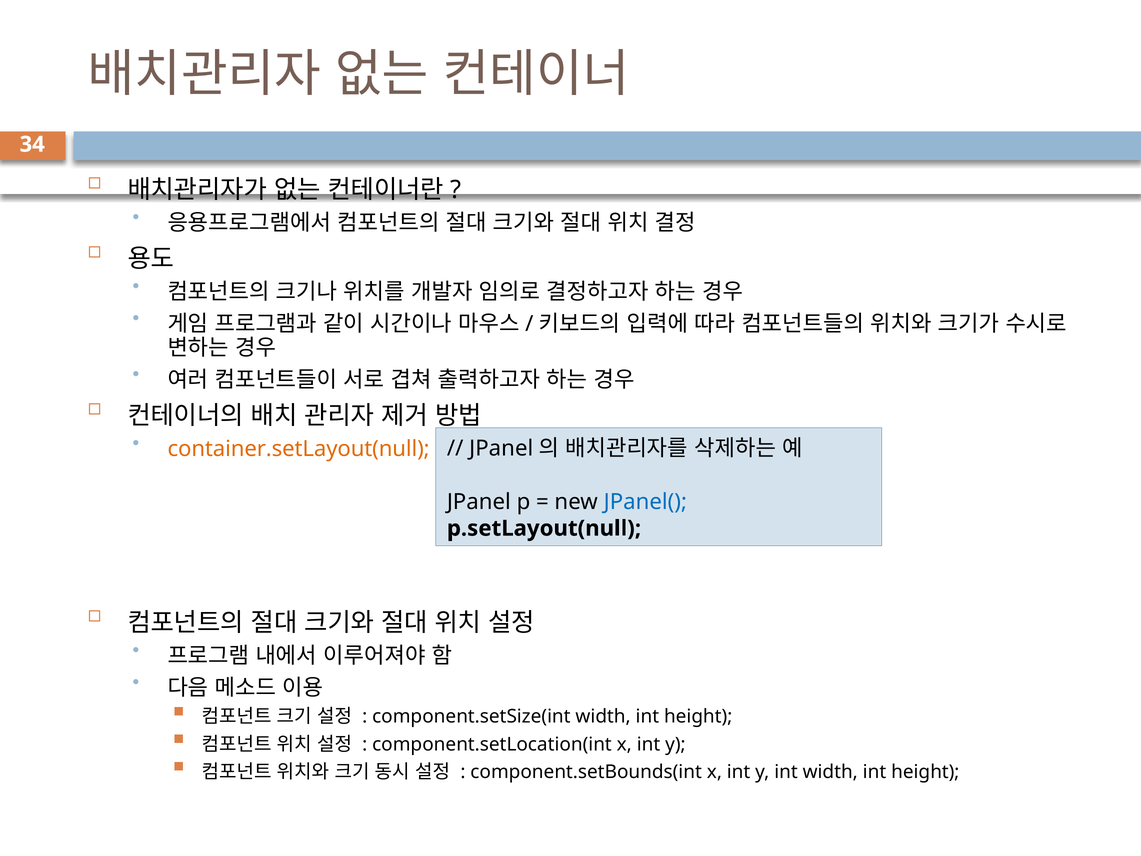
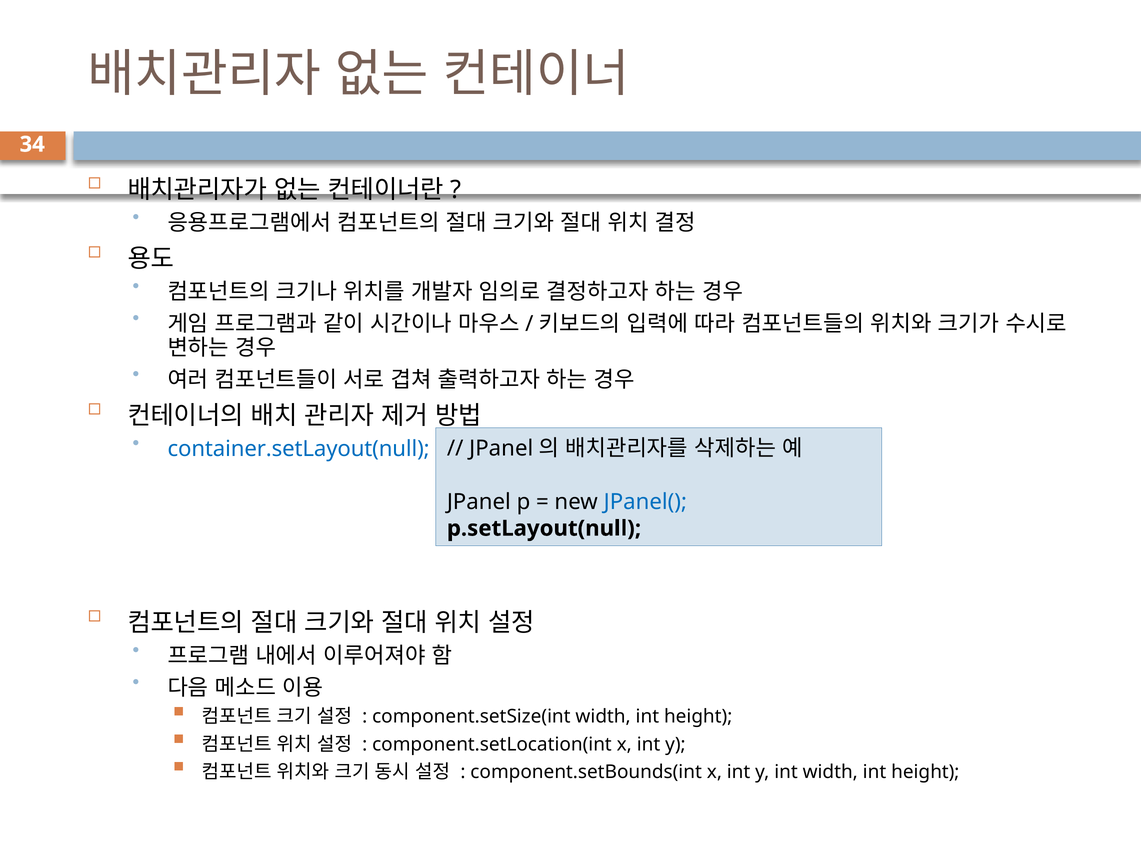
container.setLayout(null colour: orange -> blue
